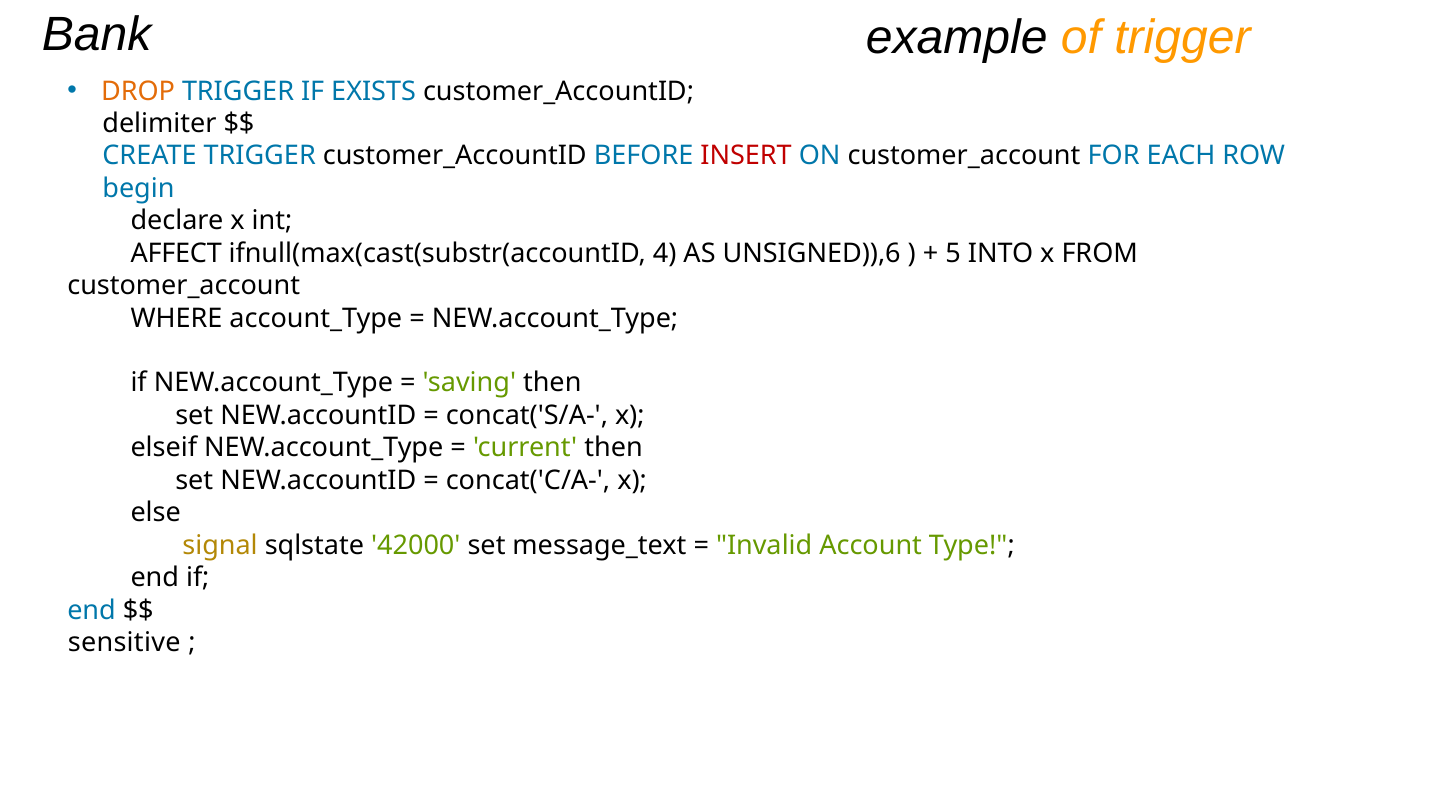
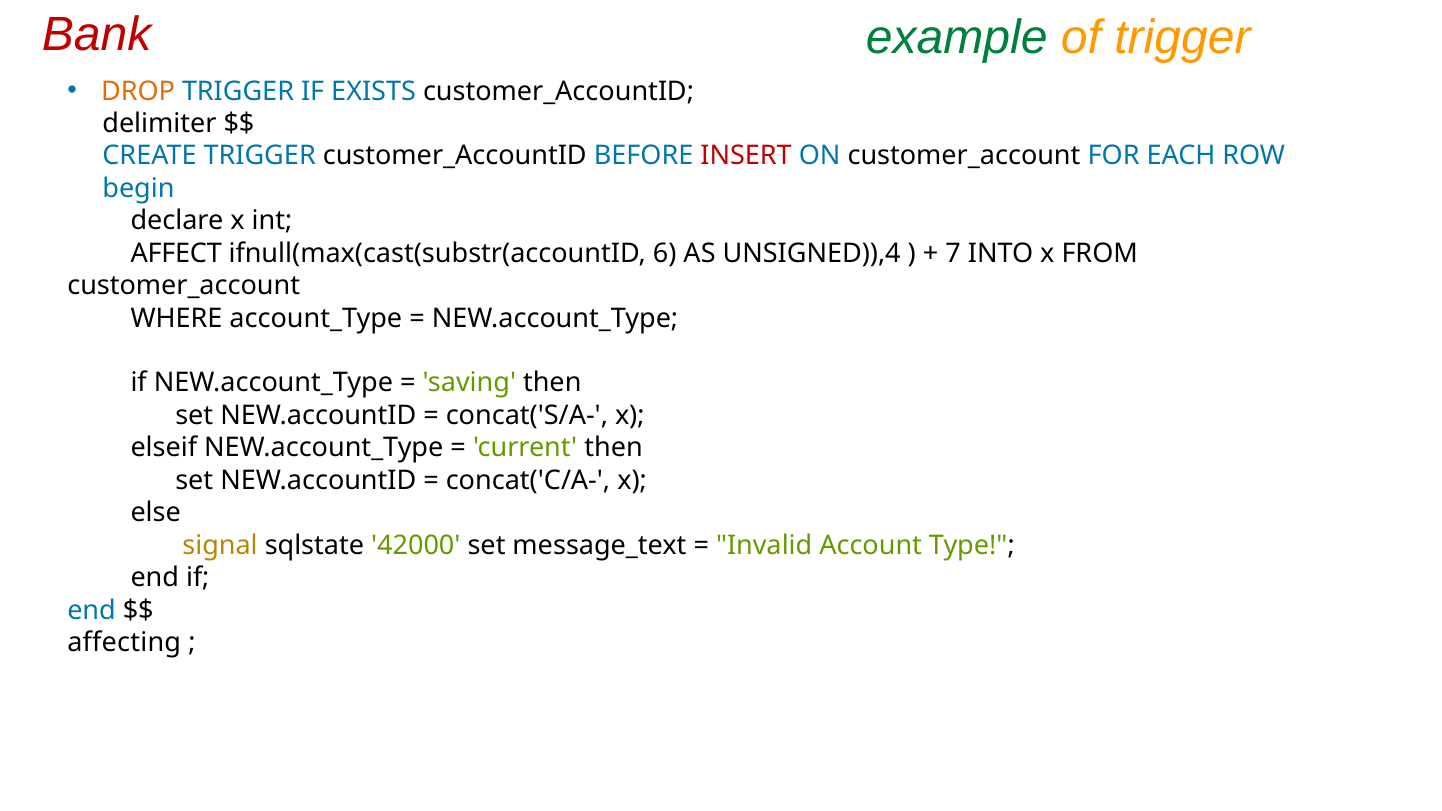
Bank colour: black -> red
example colour: black -> green
4: 4 -> 6
UNSIGNED)),6: UNSIGNED)),6 -> UNSIGNED)),4
5: 5 -> 7
sensitive: sensitive -> affecting
